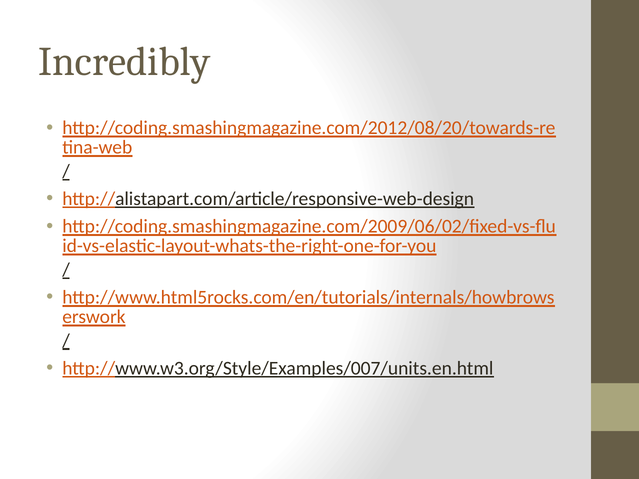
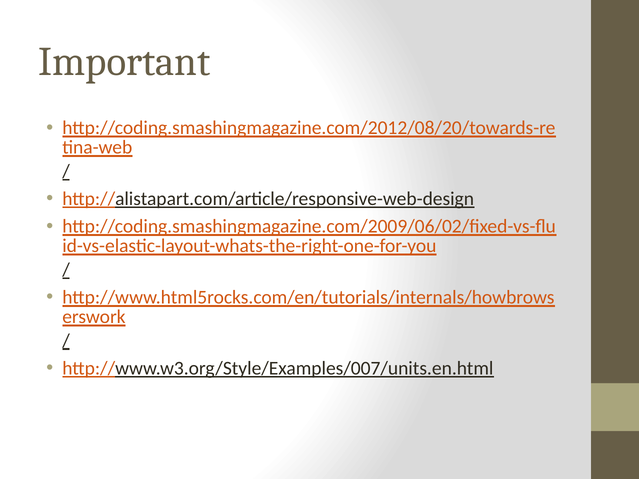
Incredibly: Incredibly -> Important
